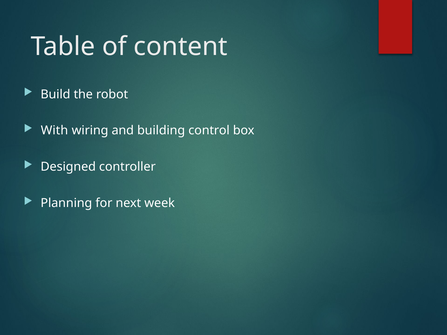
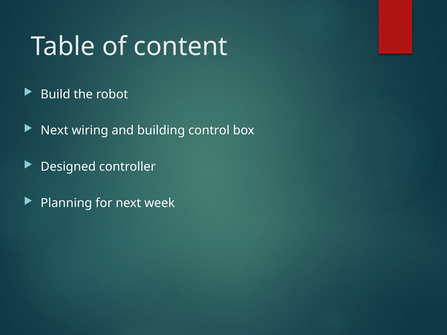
With at (54, 131): With -> Next
